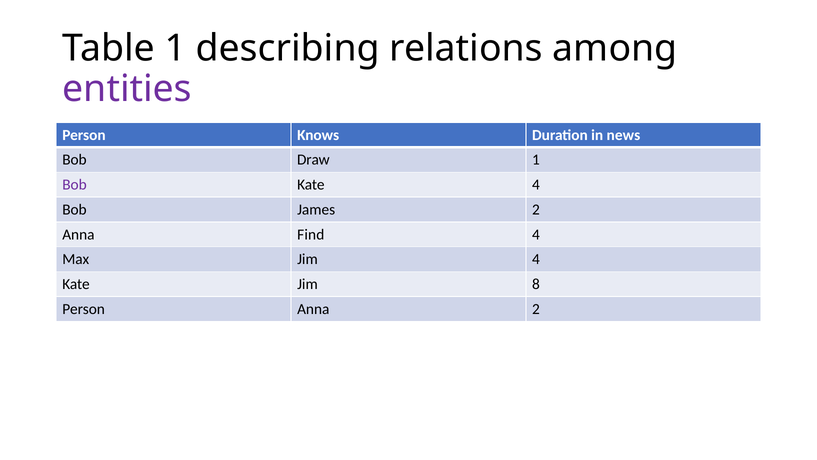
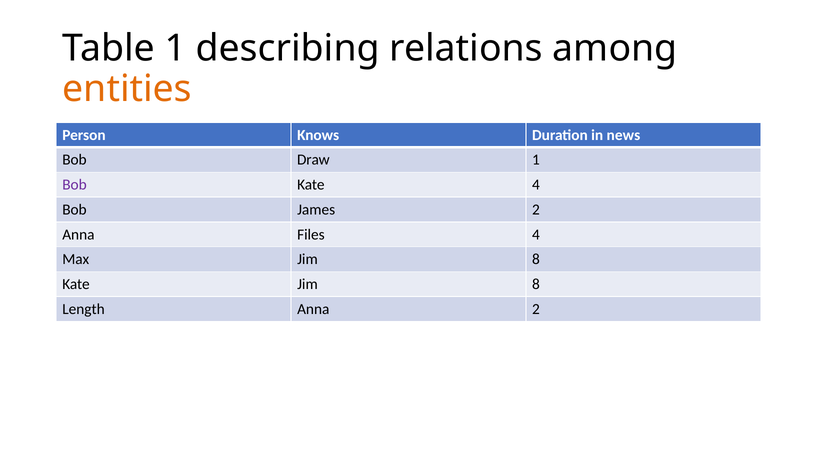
entities colour: purple -> orange
Find: Find -> Files
Max Jim 4: 4 -> 8
Person at (84, 309): Person -> Length
